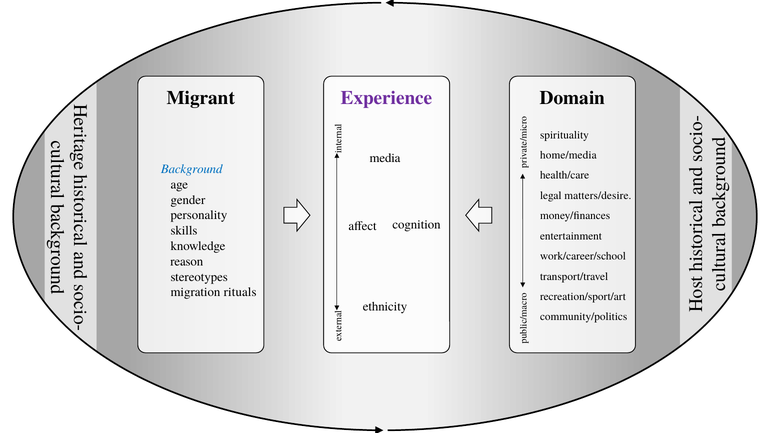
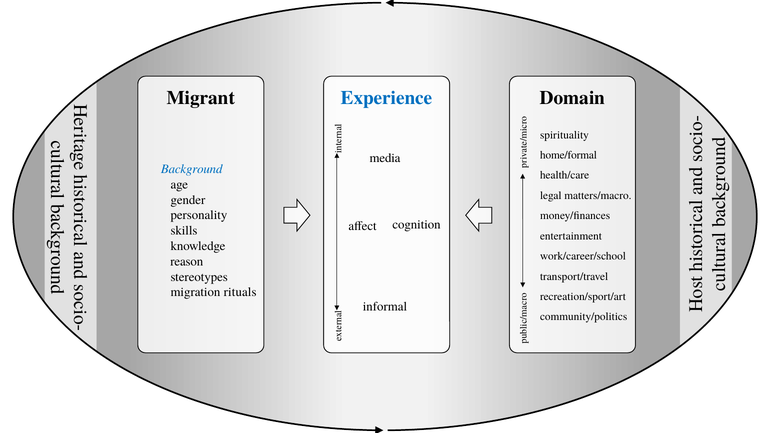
Experience colour: purple -> blue
home/media: home/media -> home/formal
matters/desire: matters/desire -> matters/macro
ethnicity: ethnicity -> informal
